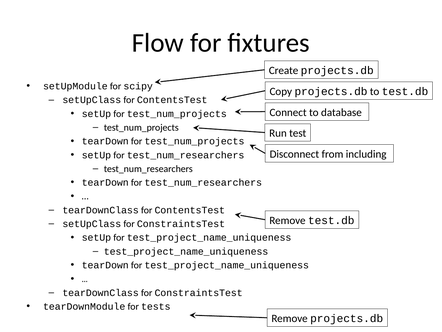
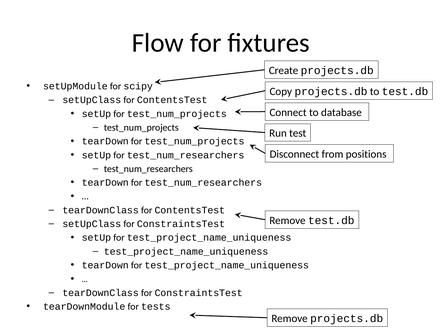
including: including -> positions
